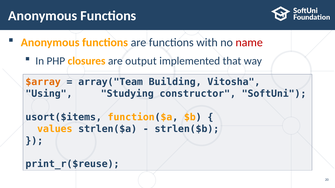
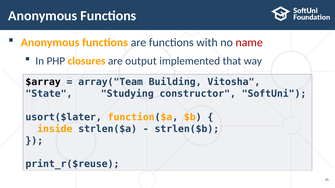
$array colour: orange -> black
Using: Using -> State
usort($items: usort($items -> usort($later
values: values -> inside
